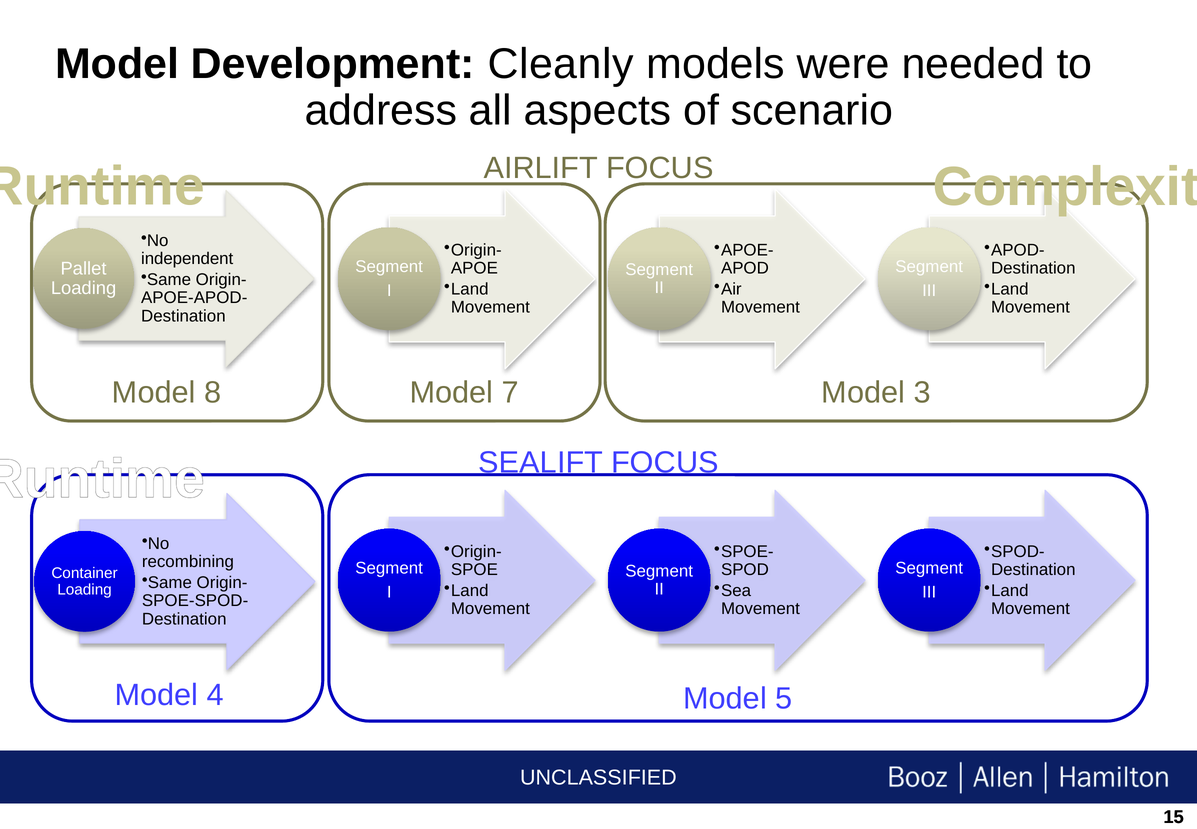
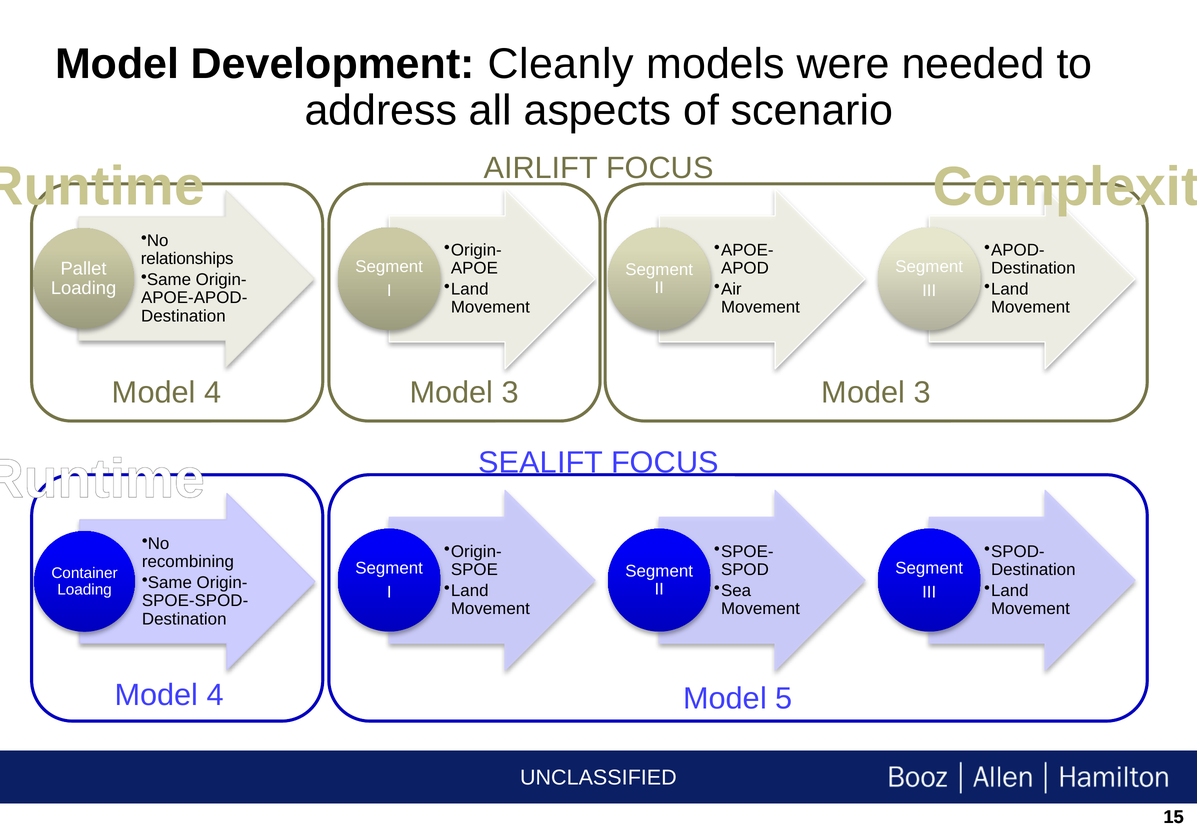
independent: independent -> relationships
8 at (213, 393): 8 -> 4
7 at (510, 393): 7 -> 3
